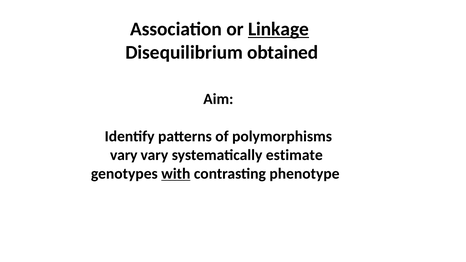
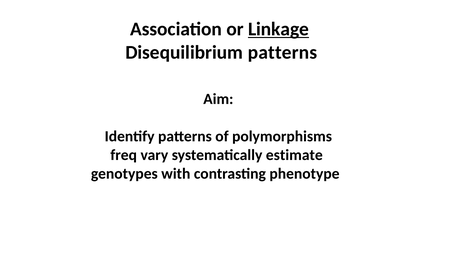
Disequilibrium obtained: obtained -> patterns
vary at (124, 155): vary -> freq
with underline: present -> none
